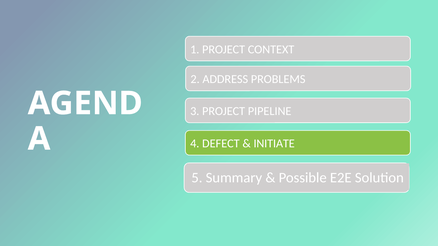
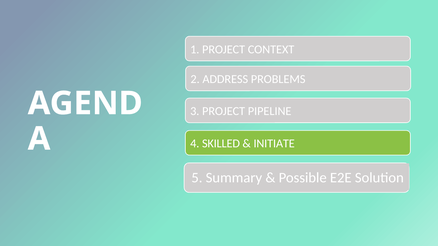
DEFECT: DEFECT -> SKILLED
